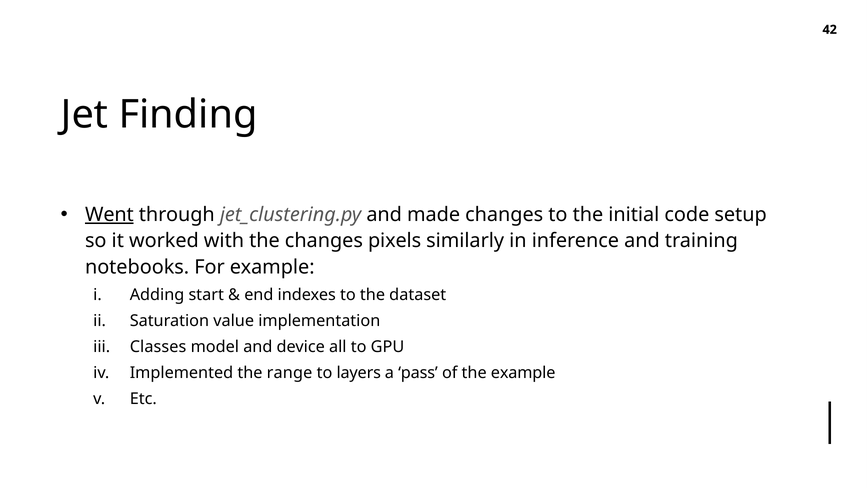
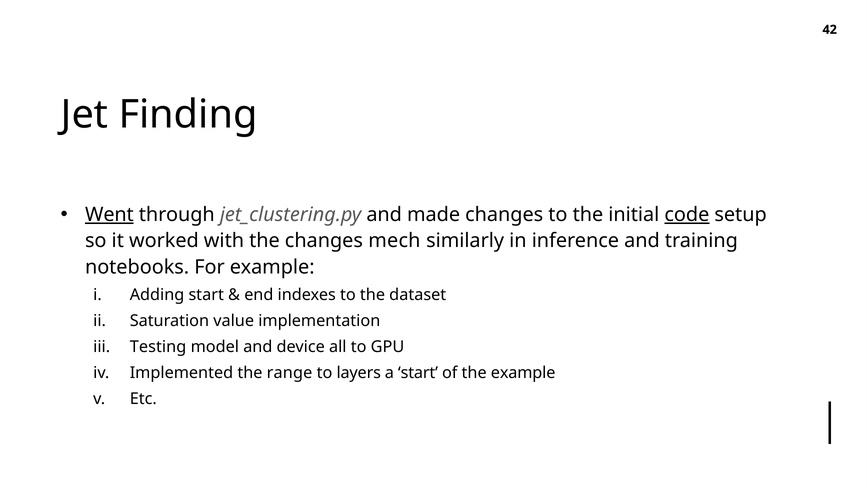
code underline: none -> present
pixels: pixels -> mech
Classes: Classes -> Testing
a pass: pass -> start
